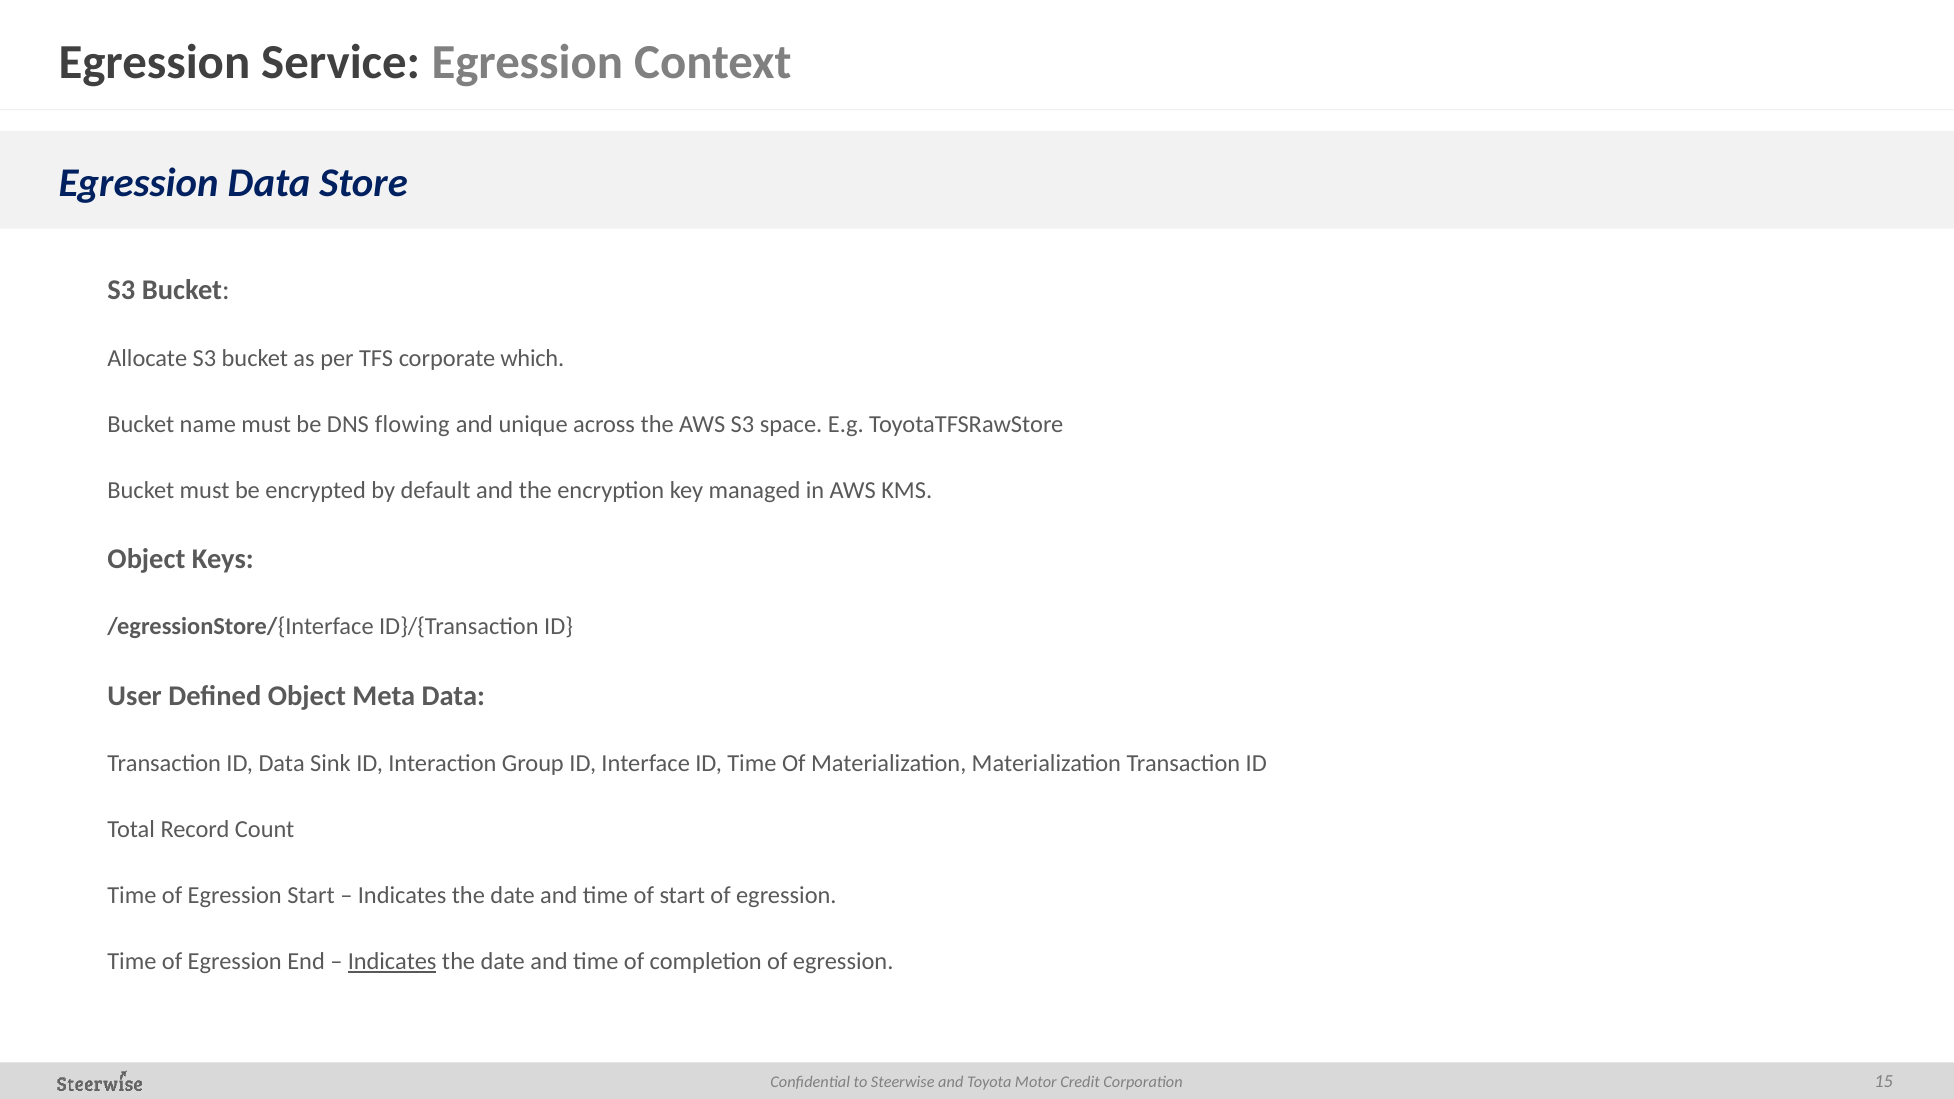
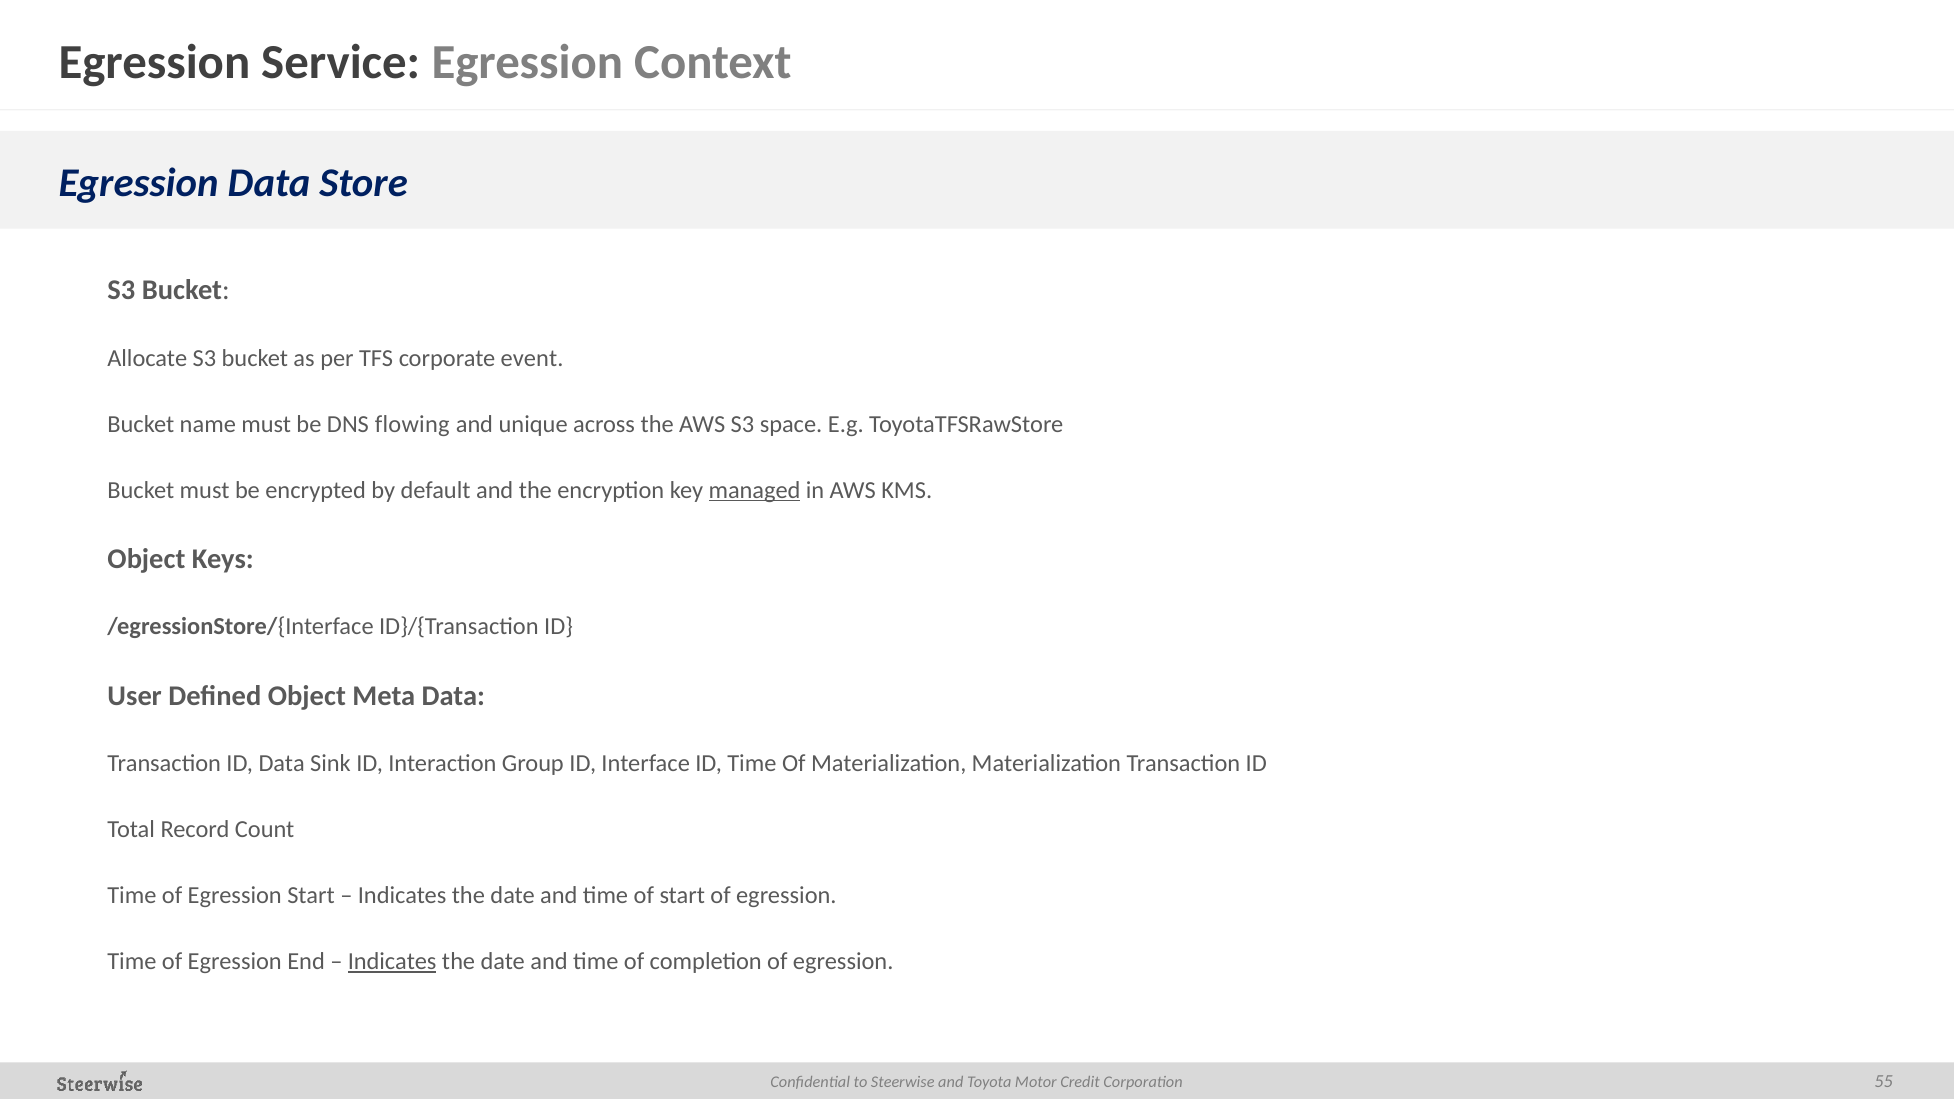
which: which -> event
managed underline: none -> present
15: 15 -> 55
